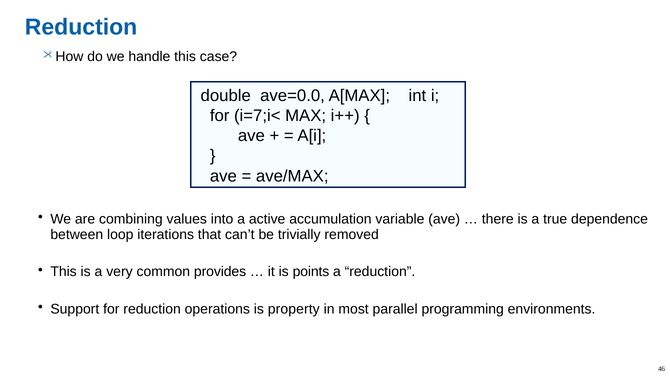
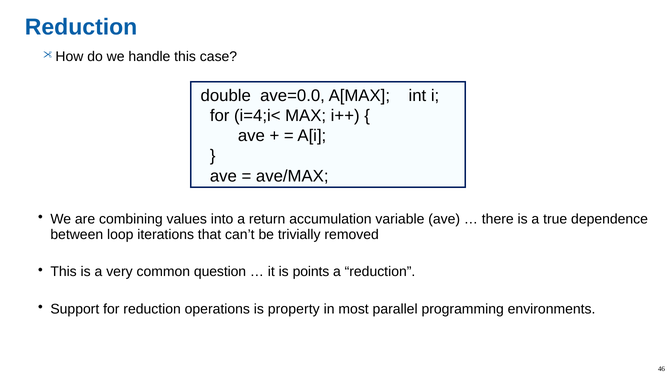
i=7;i<: i=7;i< -> i=4;i<
active: active -> return
provides: provides -> question
